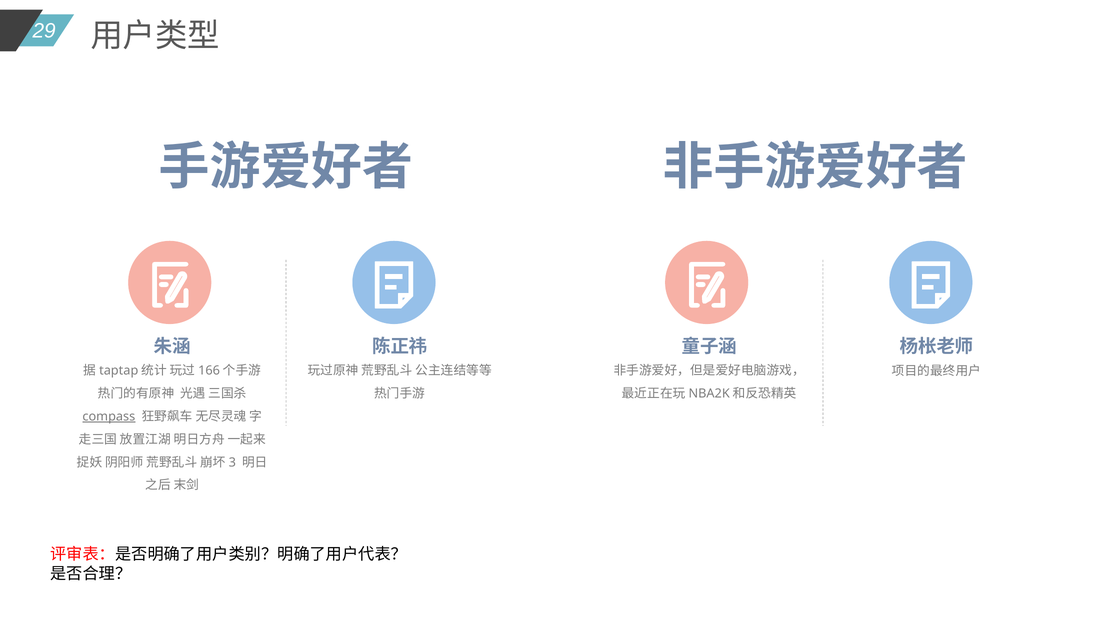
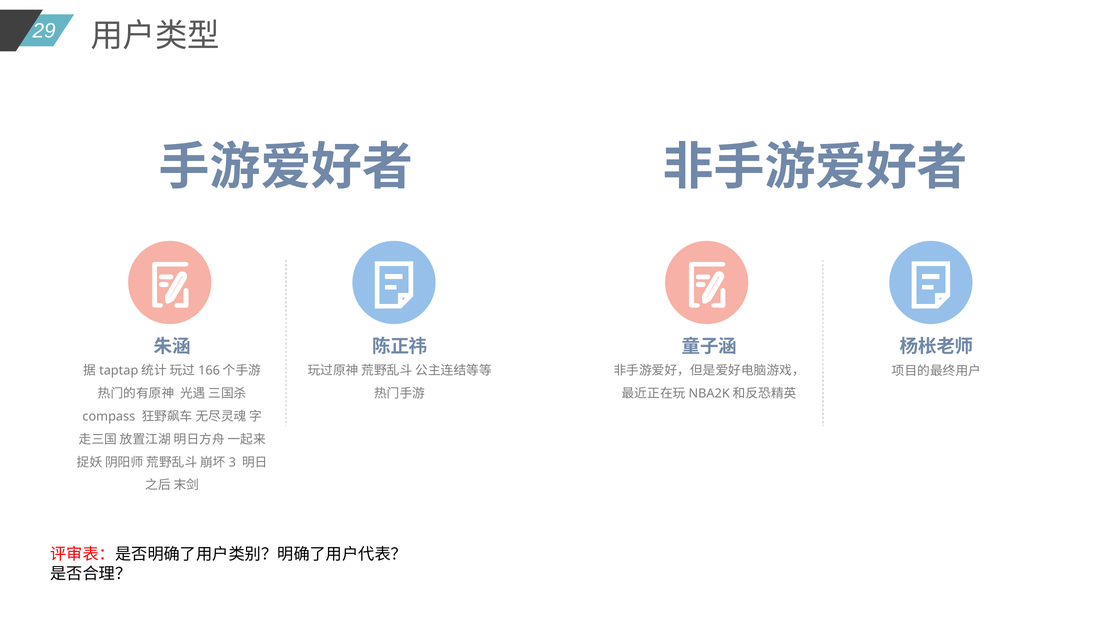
compass underline: present -> none
